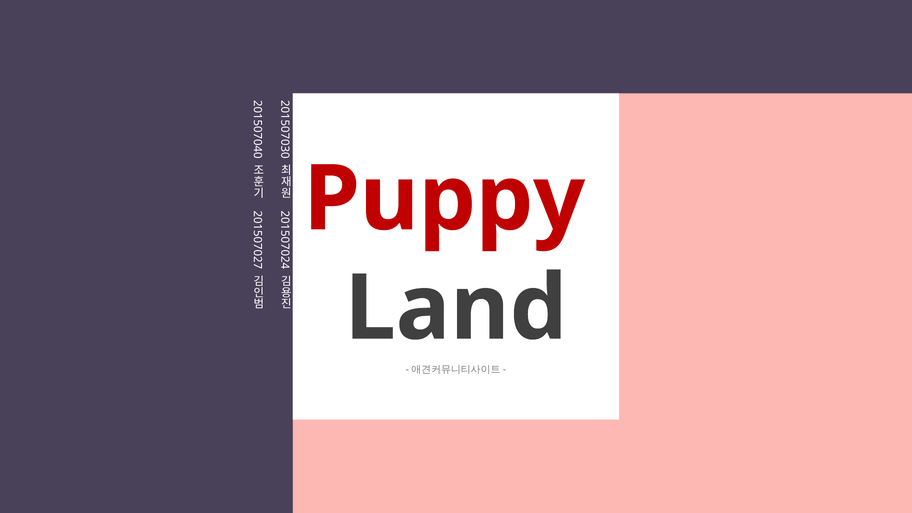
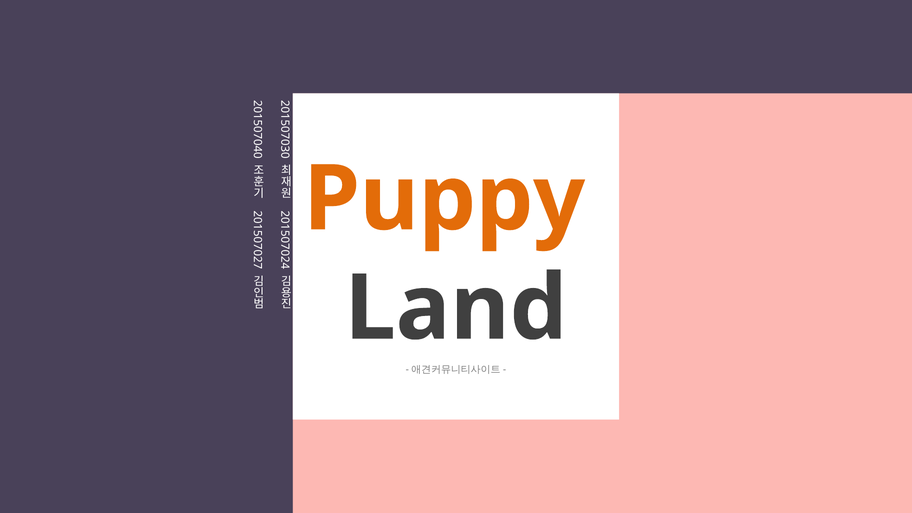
Puppy colour: red -> orange
